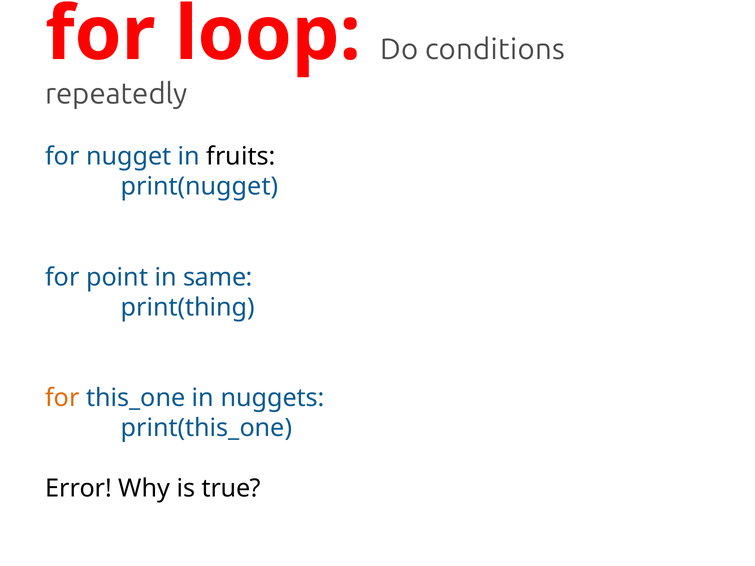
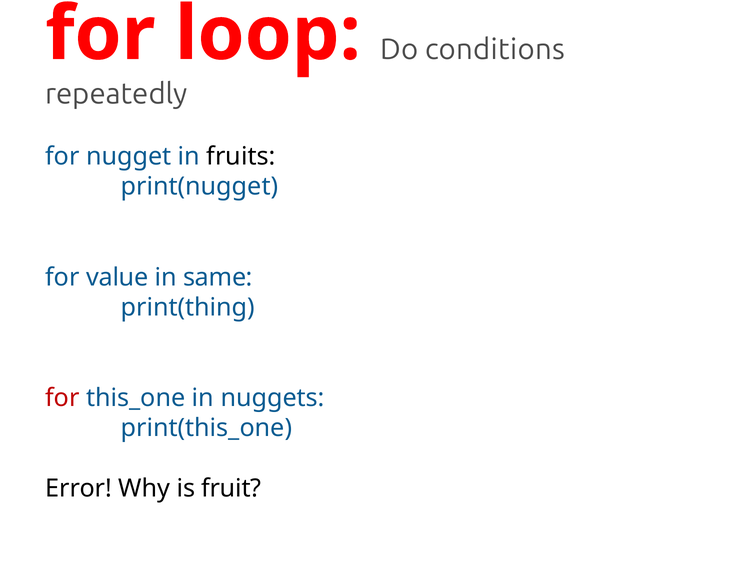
point: point -> value
for at (62, 398) colour: orange -> red
true: true -> fruit
